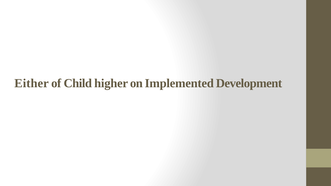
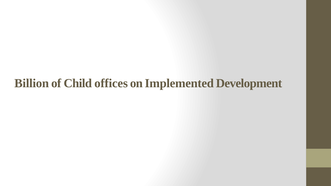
Either: Either -> Billion
higher: higher -> offices
